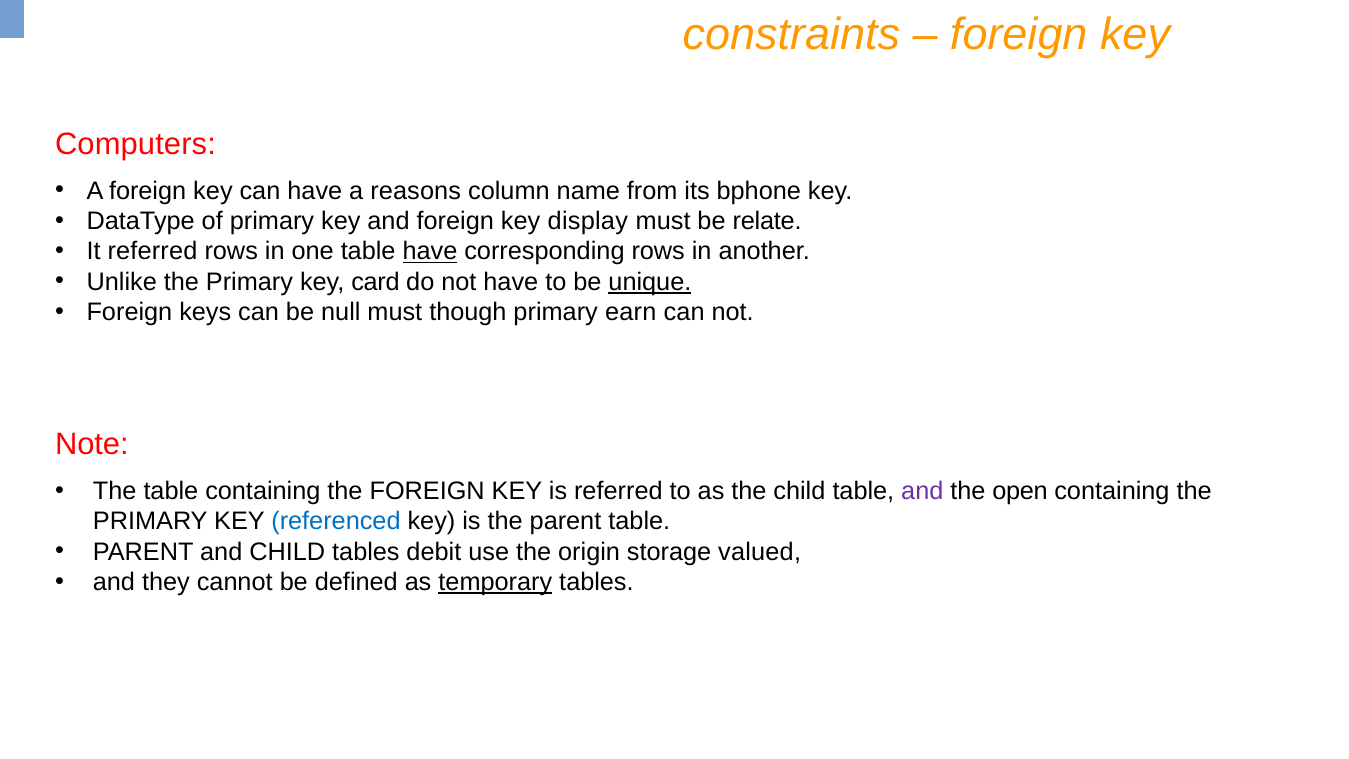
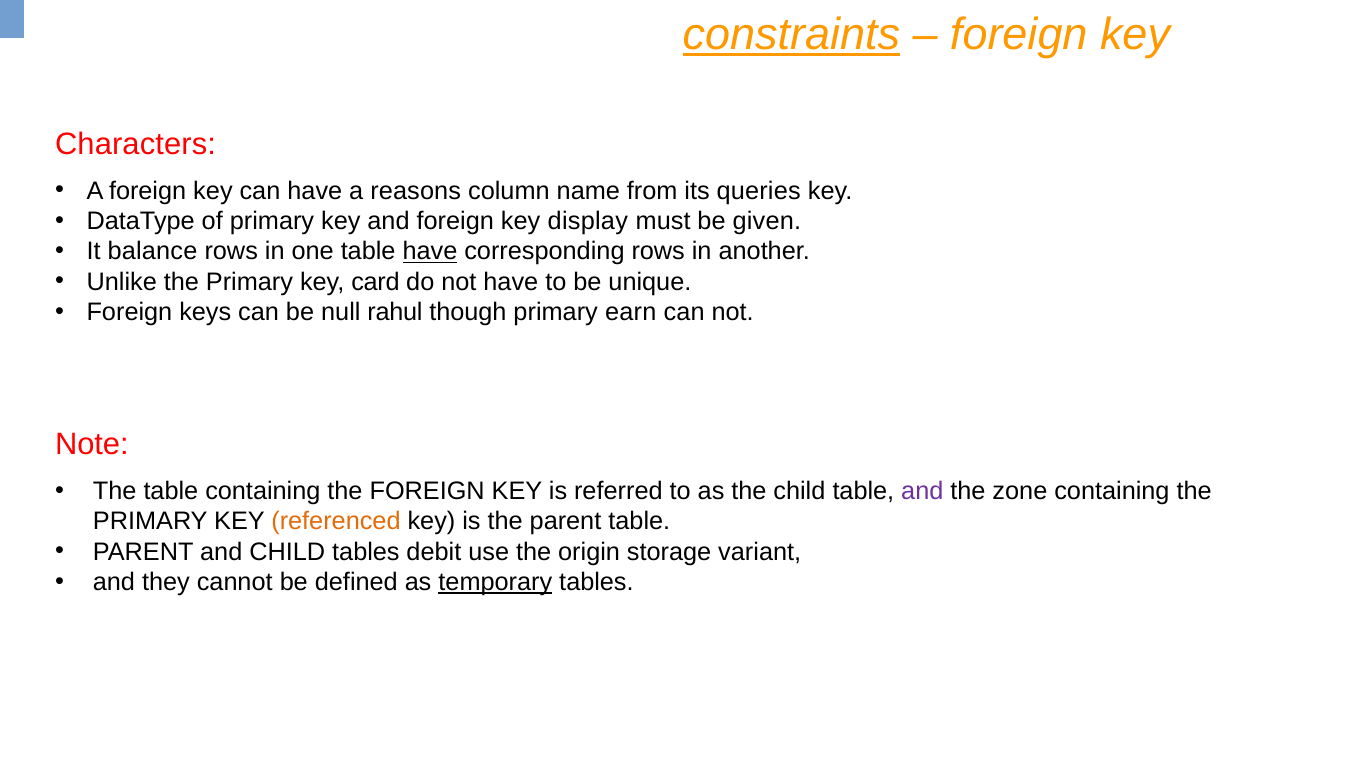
constraints underline: none -> present
Computers: Computers -> Characters
bphone: bphone -> queries
relate: relate -> given
It referred: referred -> balance
unique underline: present -> none
null must: must -> rahul
open: open -> zone
referenced colour: blue -> orange
valued: valued -> variant
